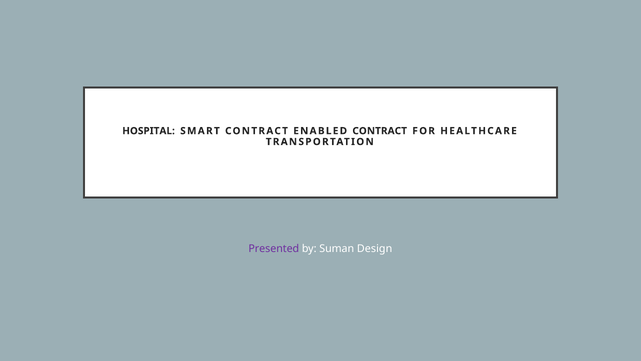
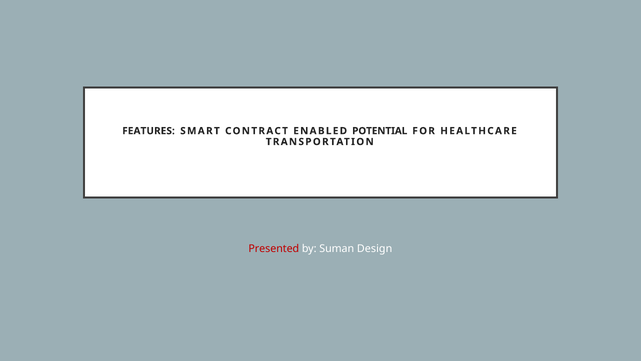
HOSPITAL: HOSPITAL -> FEATURES
ENABLED CONTRACT: CONTRACT -> POTENTIAL
Presented colour: purple -> red
